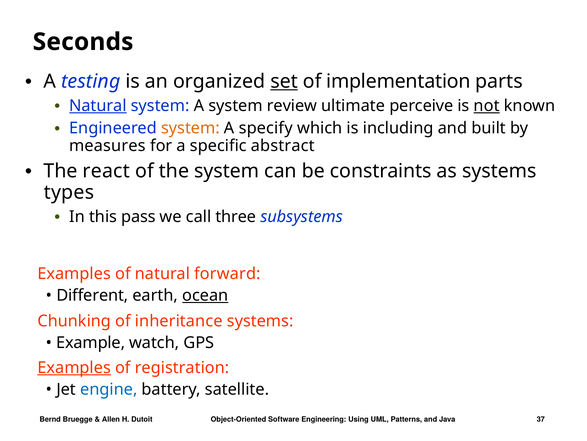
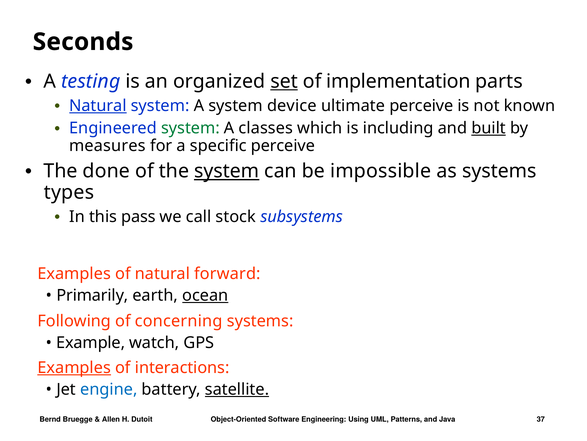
review: review -> device
not underline: present -> none
system at (190, 128) colour: orange -> green
specify: specify -> classes
built underline: none -> present
specific abstract: abstract -> perceive
react: react -> done
system at (227, 171) underline: none -> present
constraints: constraints -> impossible
three: three -> stock
Different: Different -> Primarily
Chunking: Chunking -> Following
inheritance: inheritance -> concerning
registration: registration -> interactions
satellite underline: none -> present
